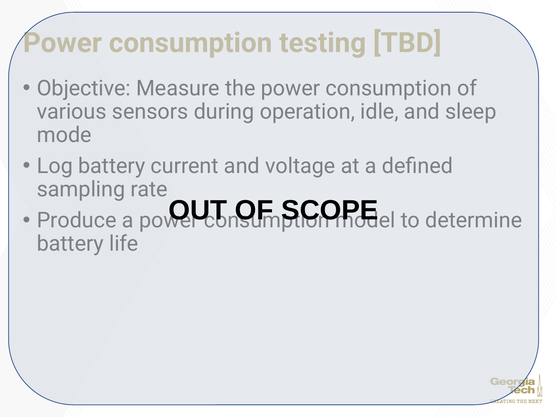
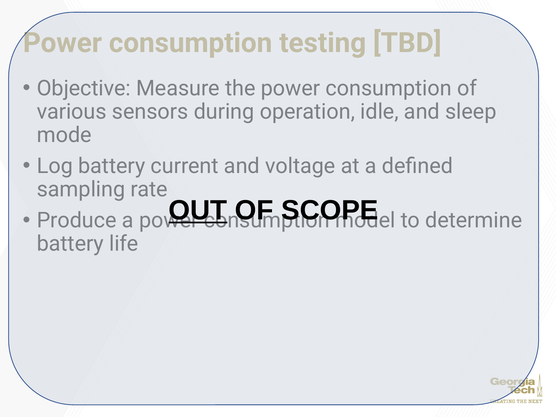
OUT underline: none -> present
